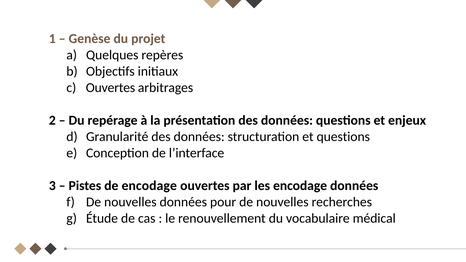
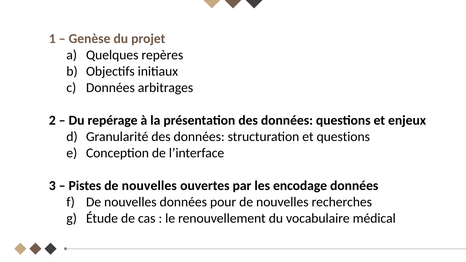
Ouvertes at (111, 88): Ouvertes -> Données
Pistes de encodage: encodage -> nouvelles
